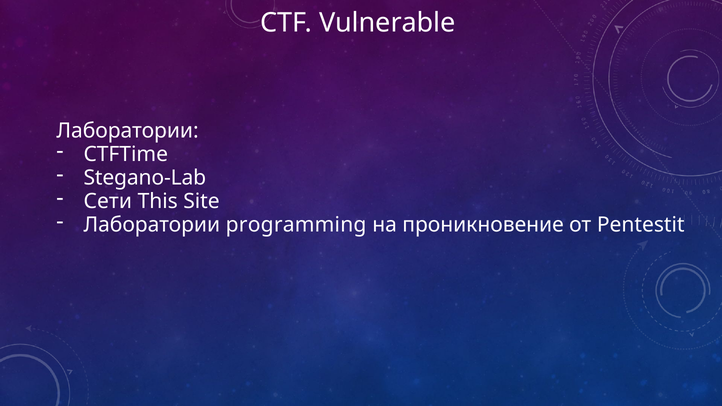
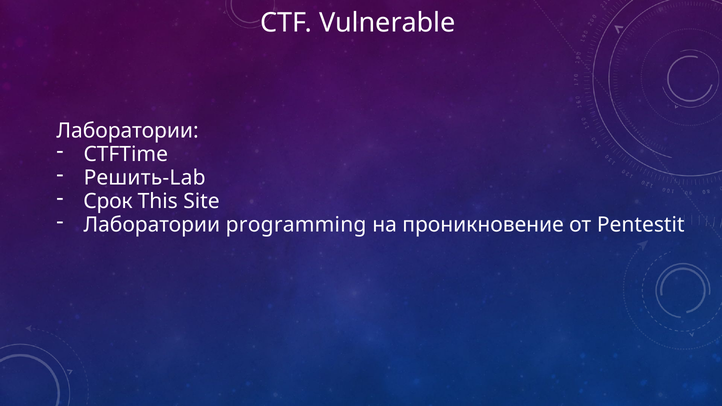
Stegano-Lab: Stegano-Lab -> Решить-Lab
Сети: Сети -> Срок
